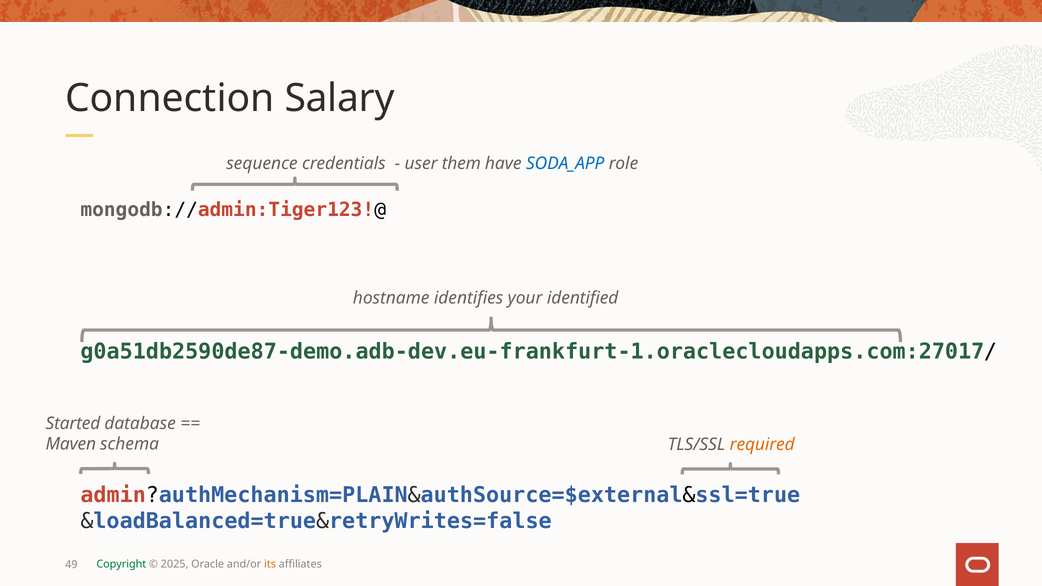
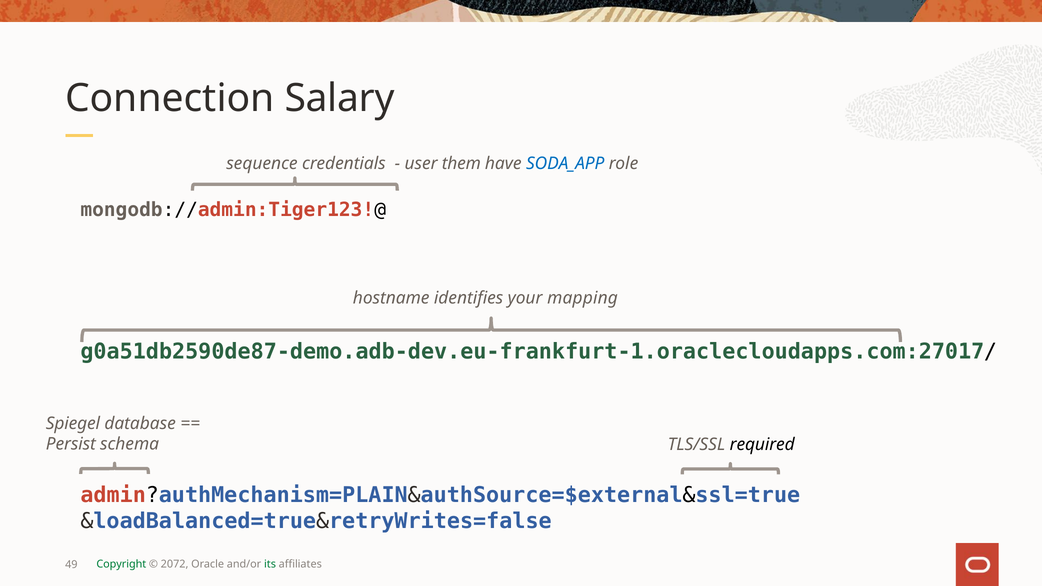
identified: identified -> mapping
Started: Started -> Spiegel
Maven: Maven -> Persist
required colour: orange -> black
2025: 2025 -> 2072
its colour: orange -> green
